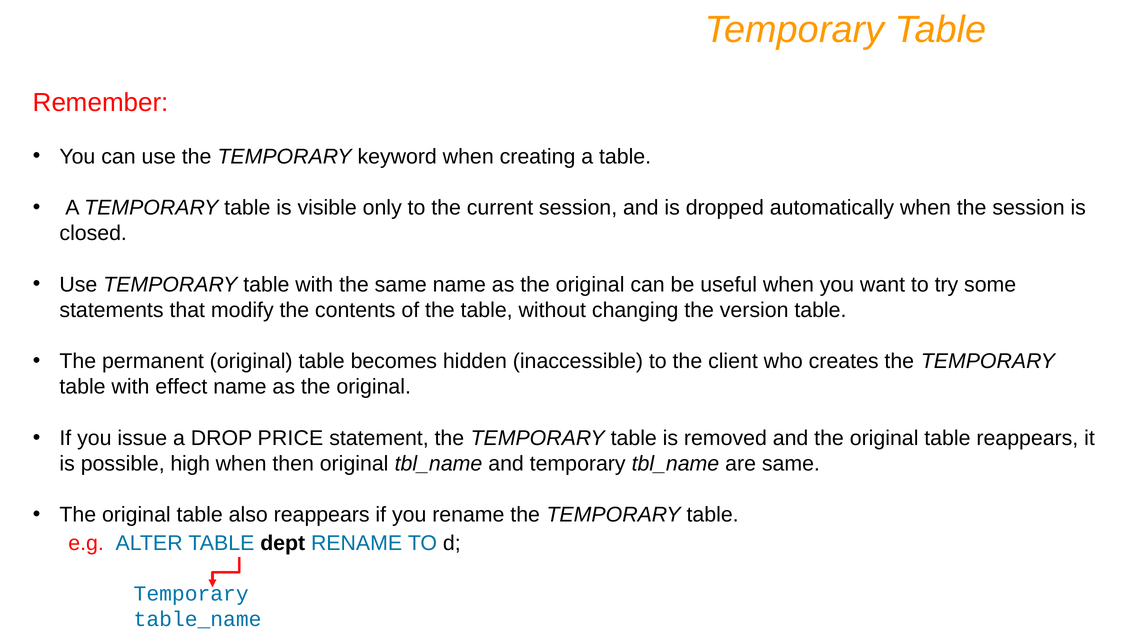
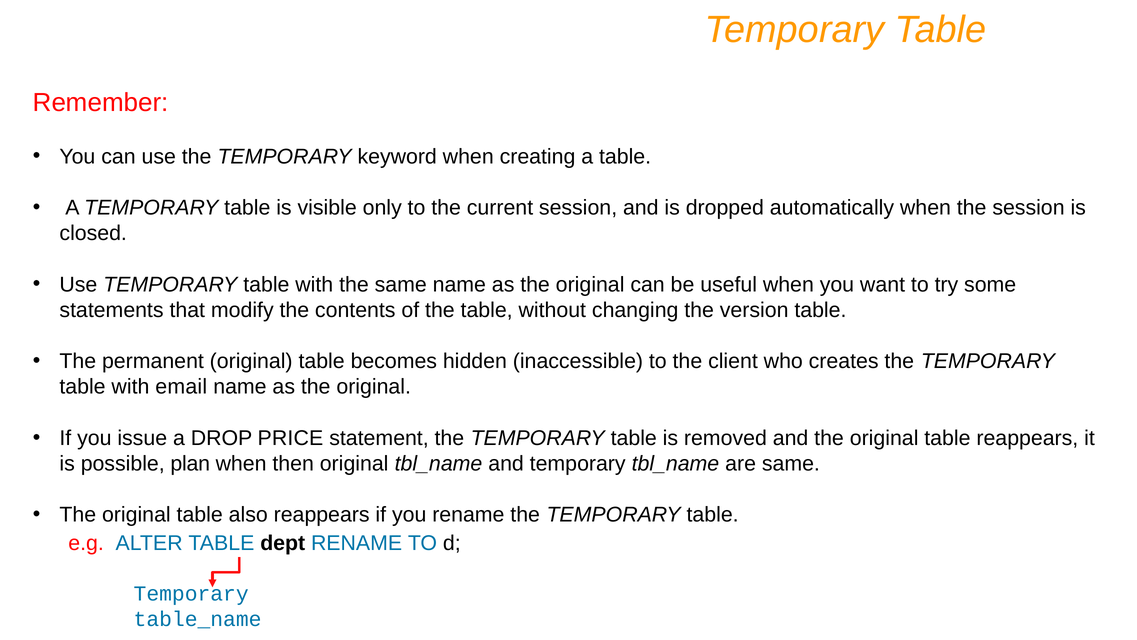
effect: effect -> email
high: high -> plan
